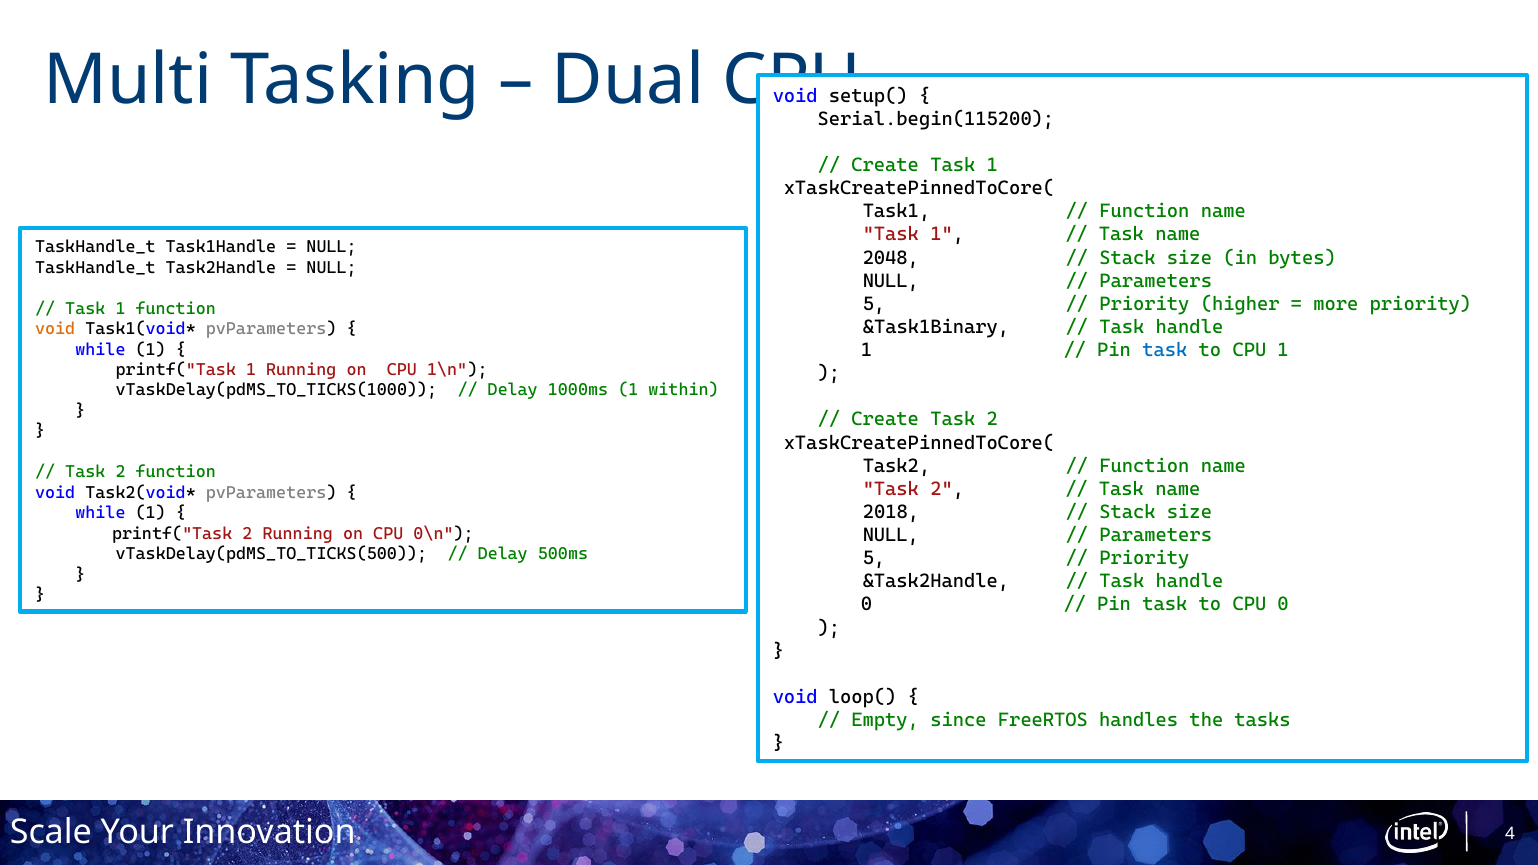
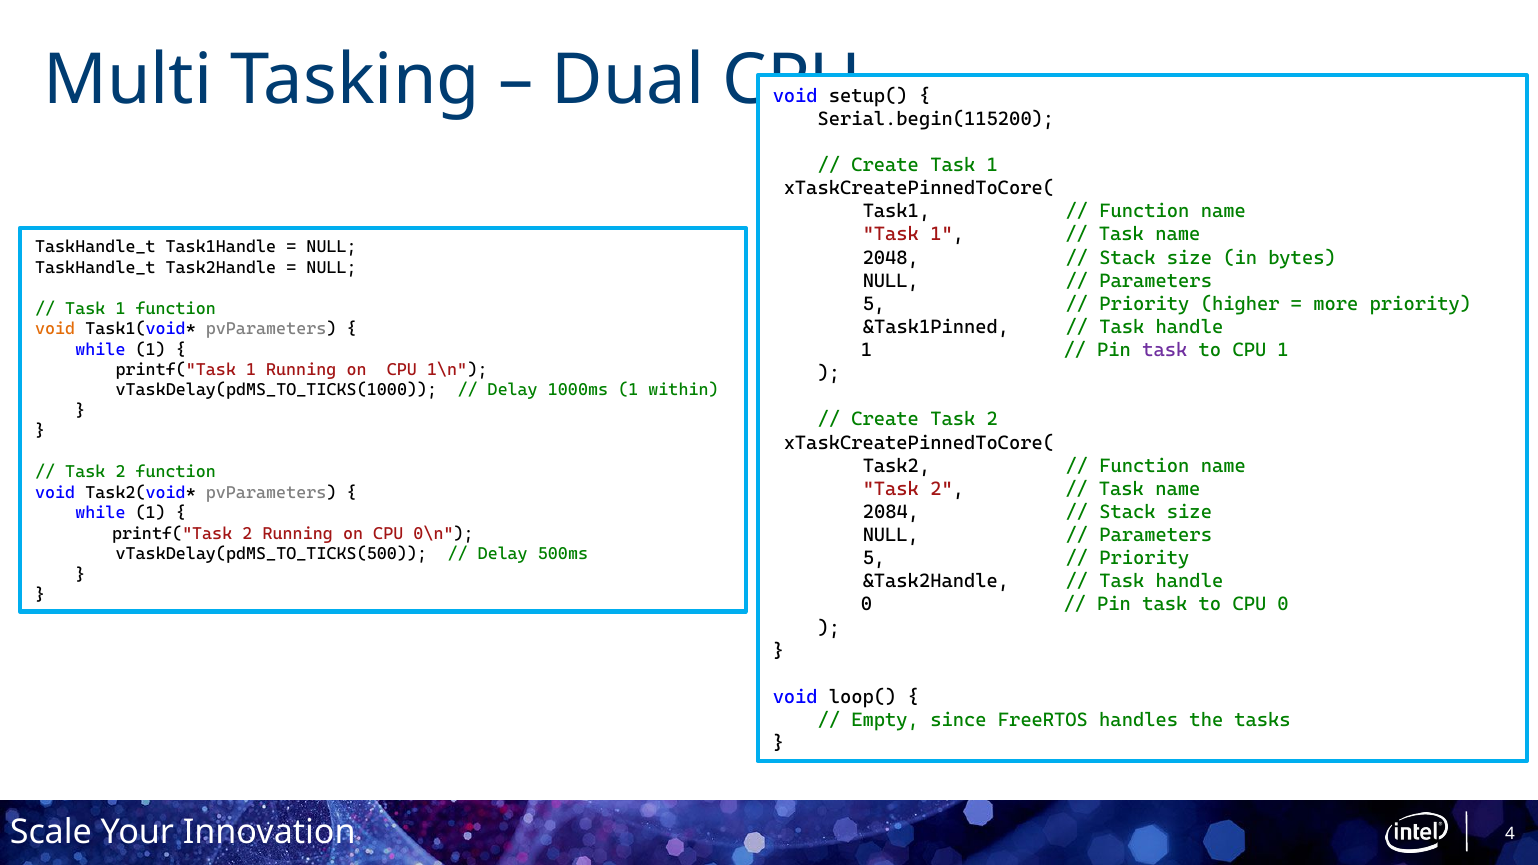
&Task1Binary: &Task1Binary -> &Task1Pinned
task at (1165, 350) colour: blue -> purple
2018: 2018 -> 2084
